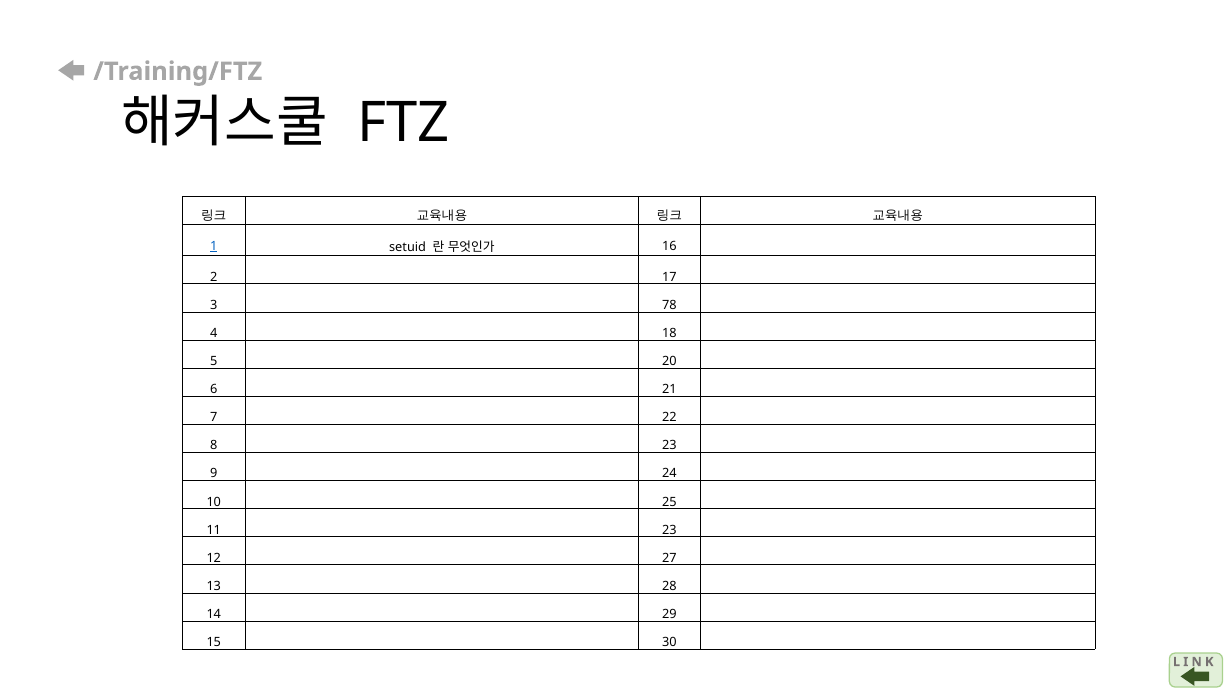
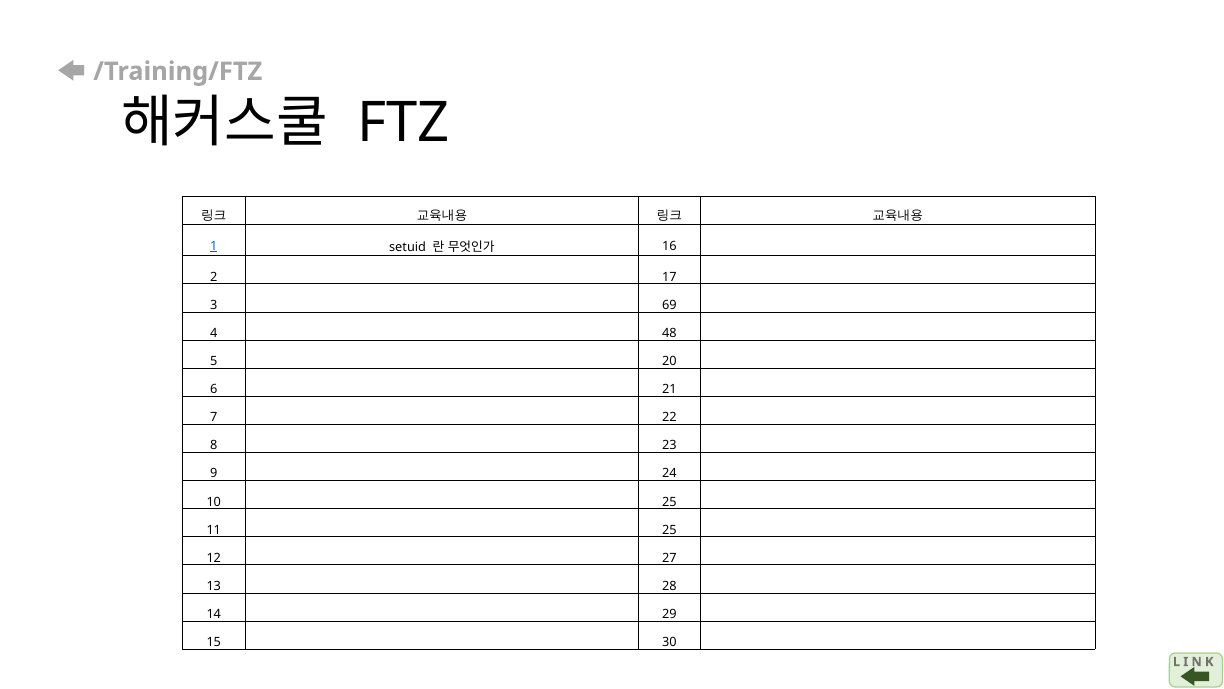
78: 78 -> 69
18: 18 -> 48
11 23: 23 -> 25
